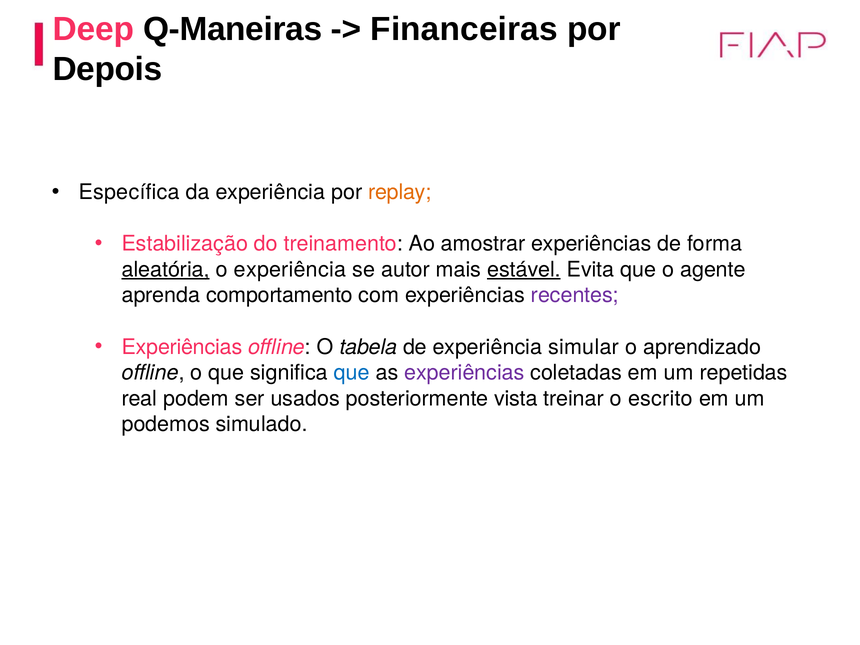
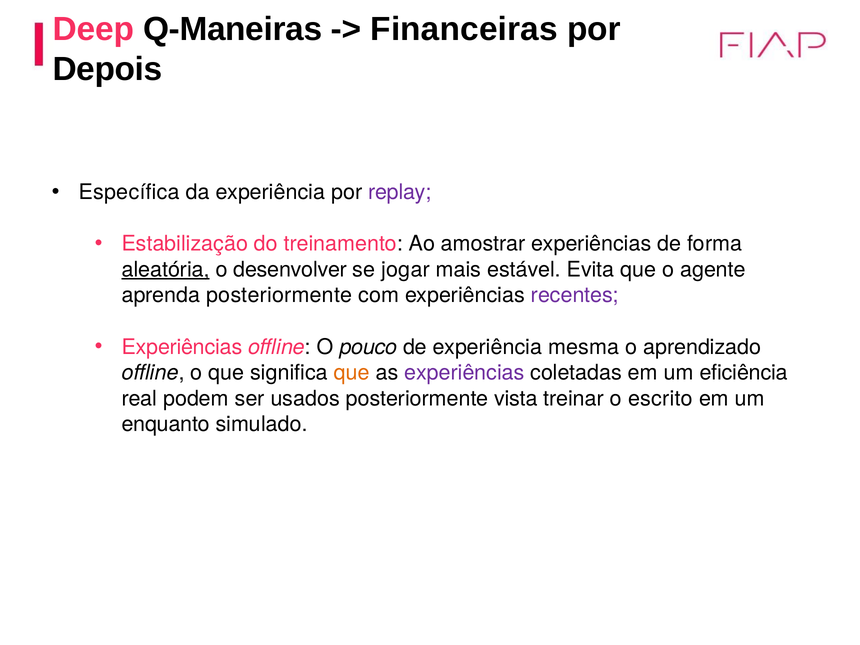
replay colour: orange -> purple
o experiência: experiência -> desenvolver
autor: autor -> jogar
estável underline: present -> none
aprenda comportamento: comportamento -> posteriormente
tabela: tabela -> pouco
simular: simular -> mesma
que at (352, 373) colour: blue -> orange
repetidas: repetidas -> eficiência
podemos: podemos -> enquanto
